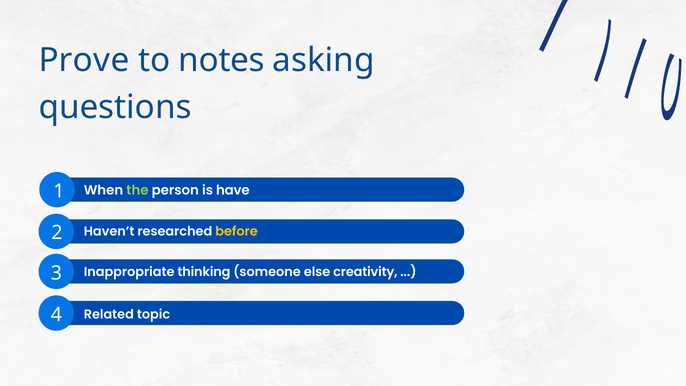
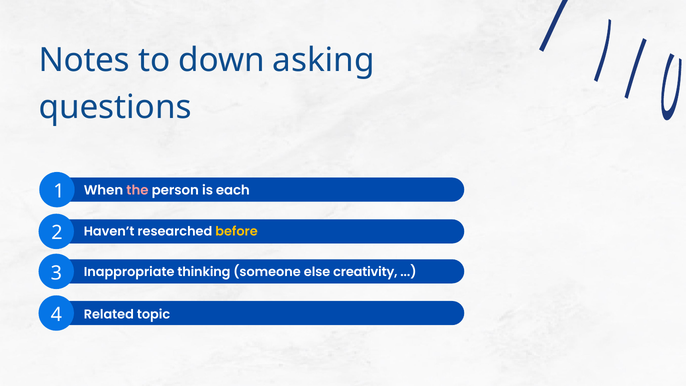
Prove: Prove -> Notes
notes: notes -> down
the colour: light green -> pink
have: have -> each
